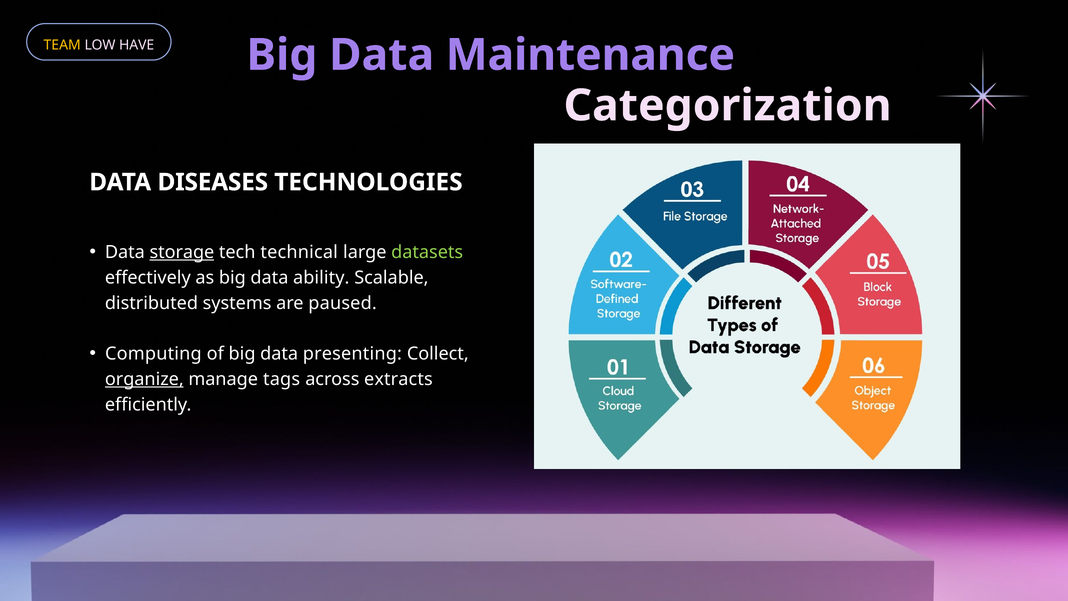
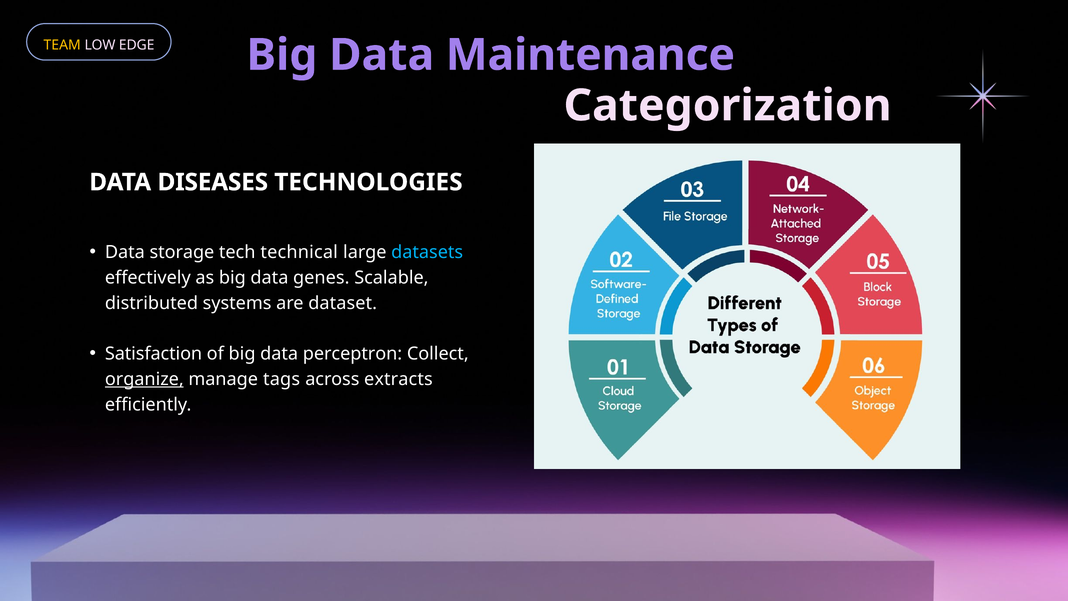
HAVE: HAVE -> EDGE
storage underline: present -> none
datasets colour: light green -> light blue
ability: ability -> genes
paused: paused -> dataset
Computing: Computing -> Satisfaction
presenting: presenting -> perceptron
